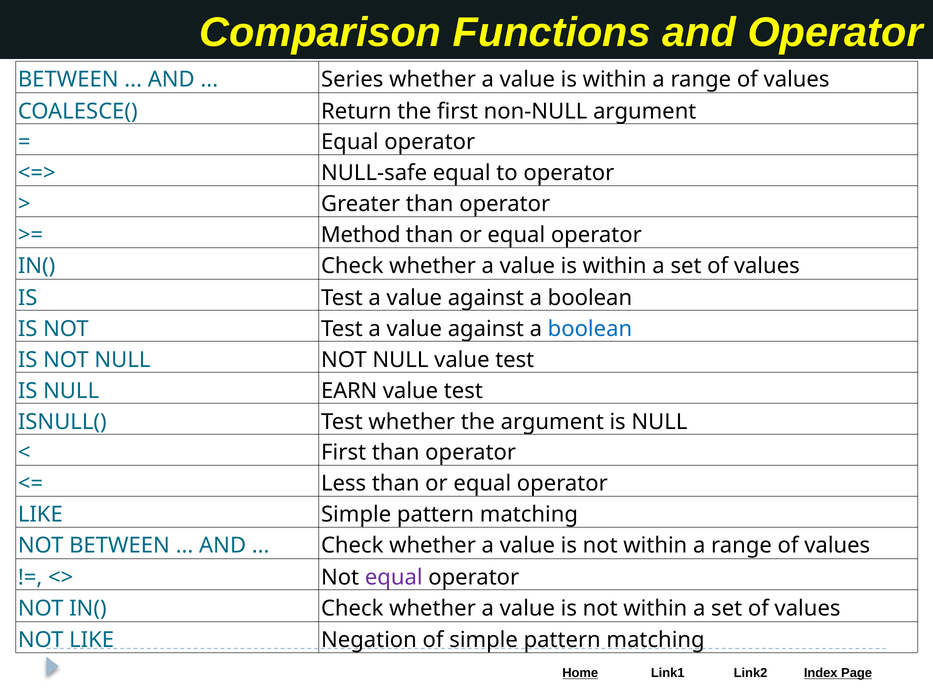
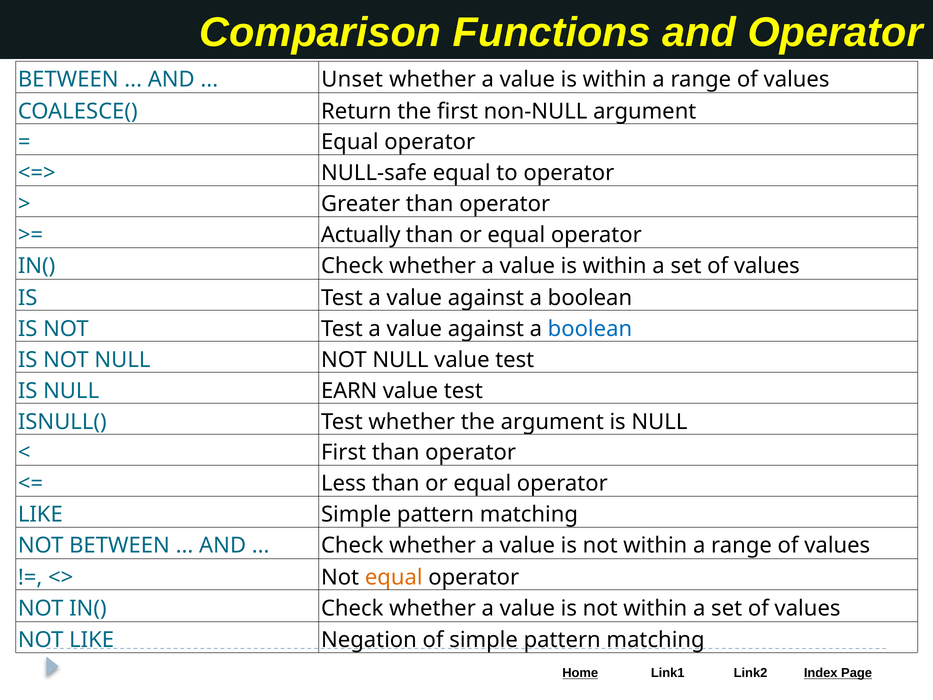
Series: Series -> Unset
Method: Method -> Actually
equal at (394, 577) colour: purple -> orange
